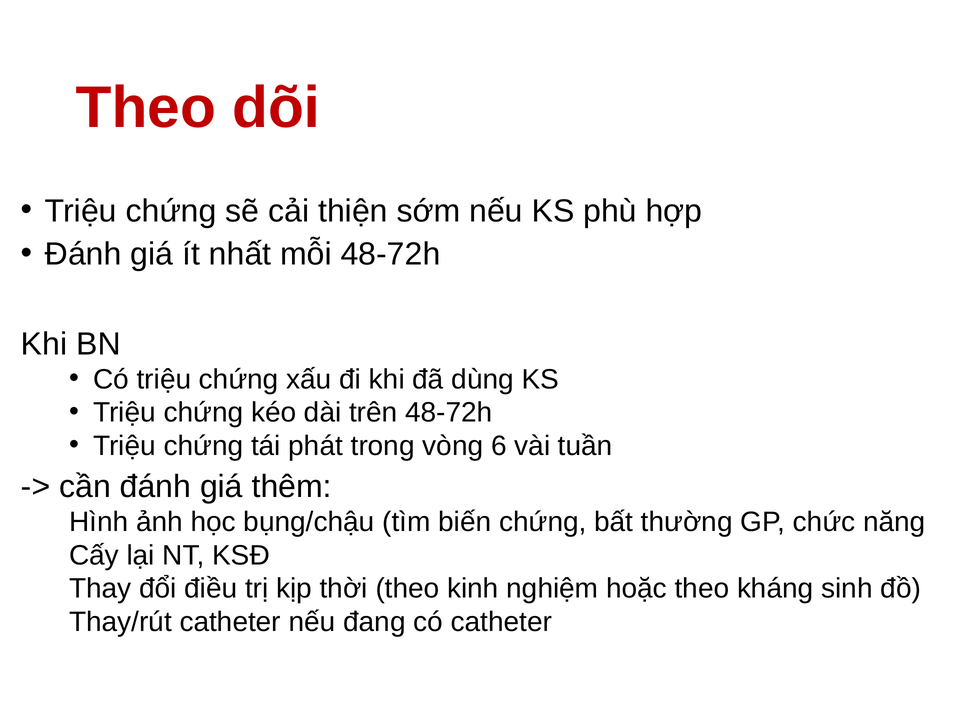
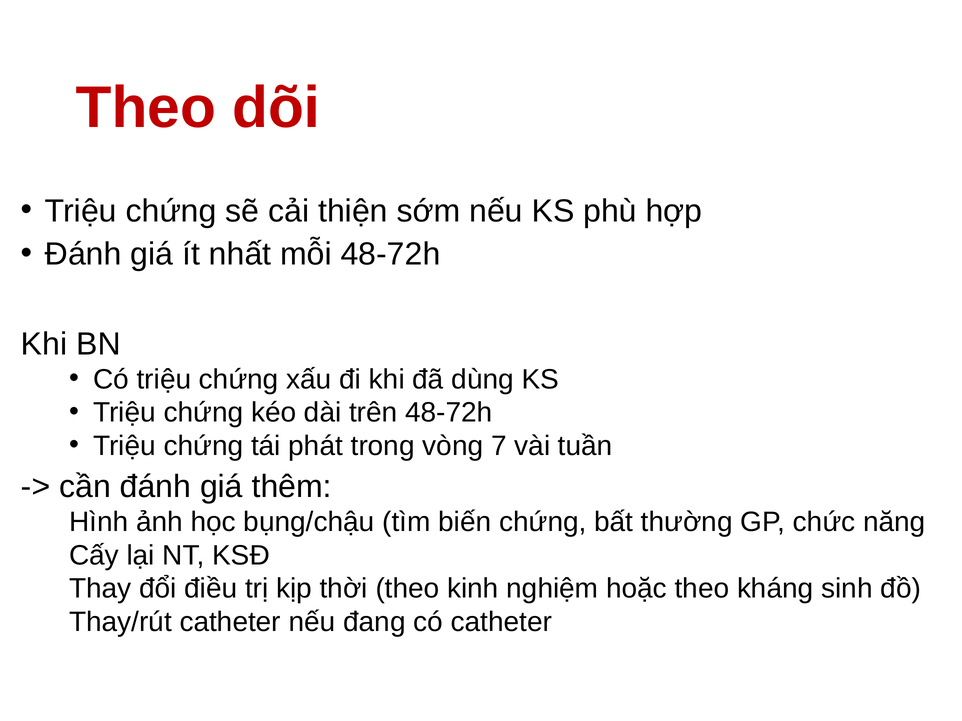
6: 6 -> 7
